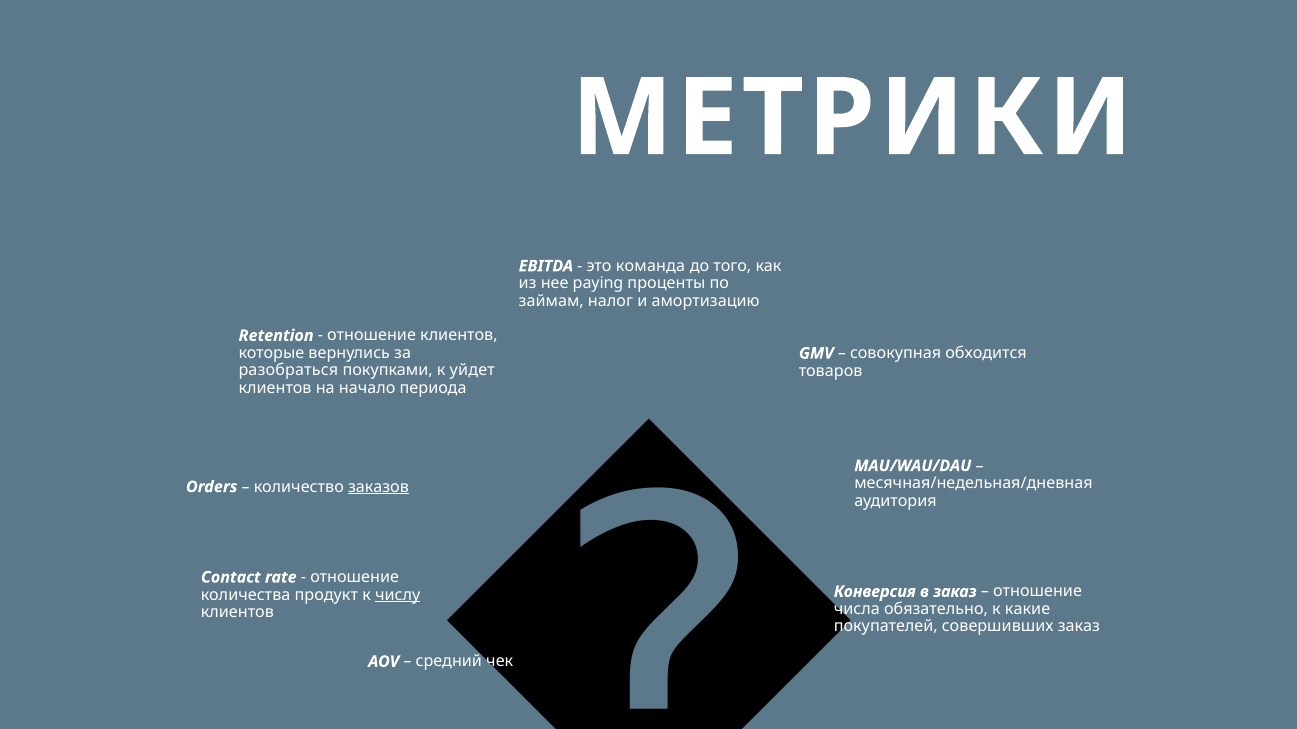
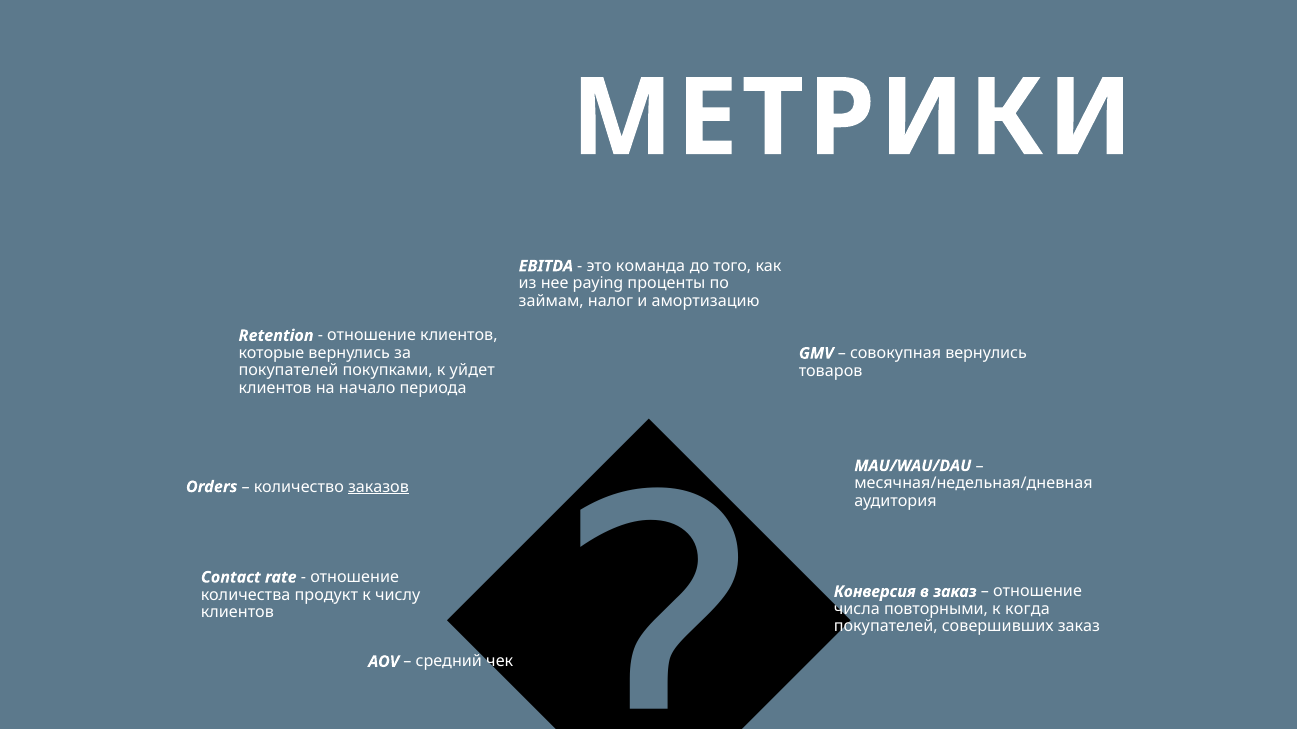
совокупная обходится: обходится -> вернулись
разобраться at (288, 371): разобраться -> покупателей
числу underline: present -> none
обязательно: обязательно -> повторными
какие: какие -> когда
